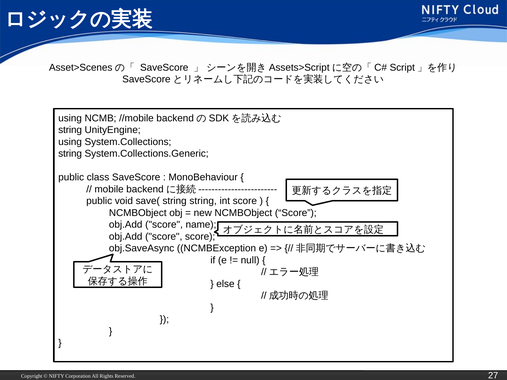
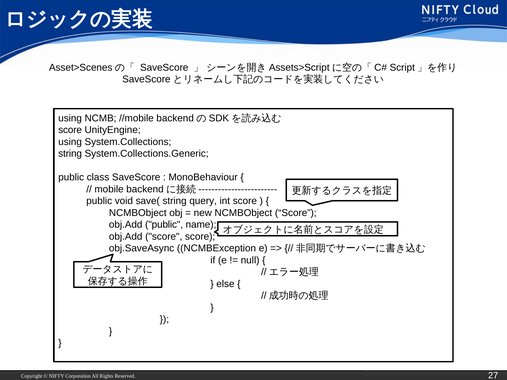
string at (70, 130): string -> score
string string: string -> query
score at (164, 225): score -> public
